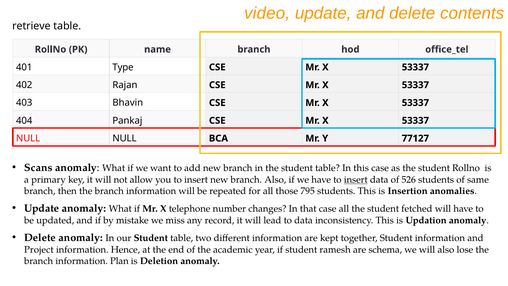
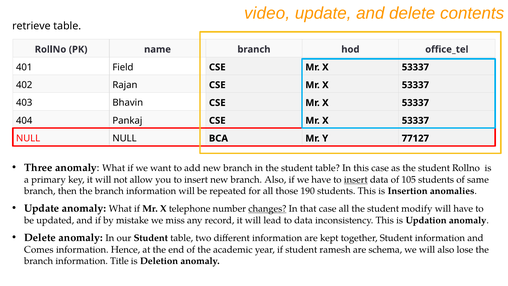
Type: Type -> Field
Scans: Scans -> Three
526: 526 -> 105
795: 795 -> 190
changes underline: none -> present
fetched: fetched -> modify
Project: Project -> Comes
Plan: Plan -> Title
